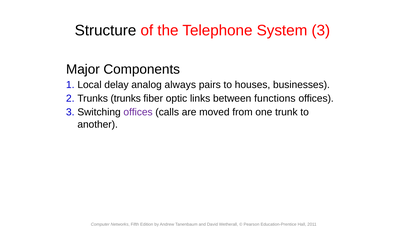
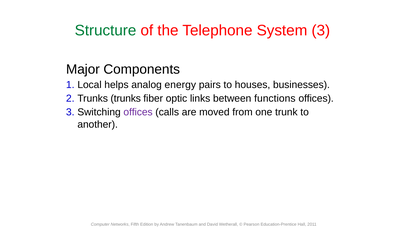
Structure colour: black -> green
delay: delay -> helps
always: always -> energy
